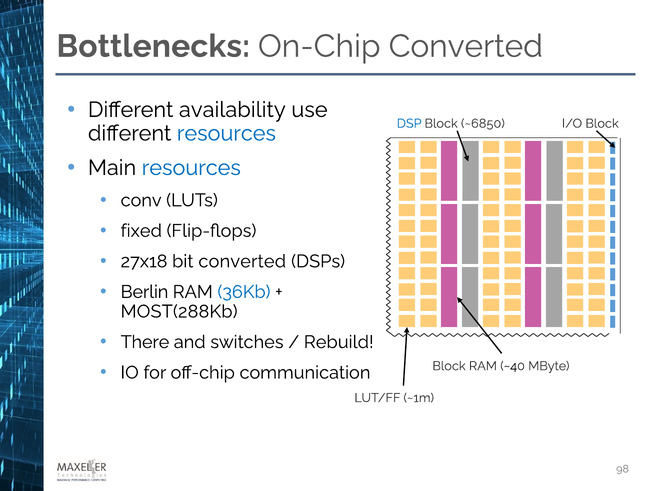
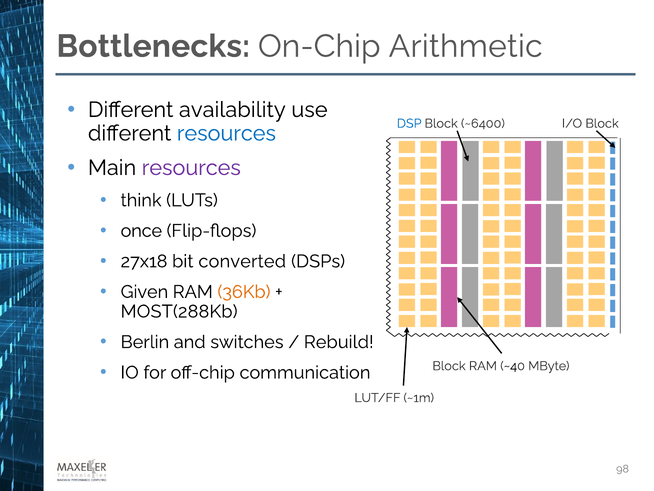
On-Chip Converted: Converted -> Arithmetic
~6850: ~6850 -> ~6400
resources at (191, 168) colour: blue -> purple
conv: conv -> think
fixed: fixed -> once
Berlin: Berlin -> Given
36Kb colour: blue -> orange
There: There -> Berlin
